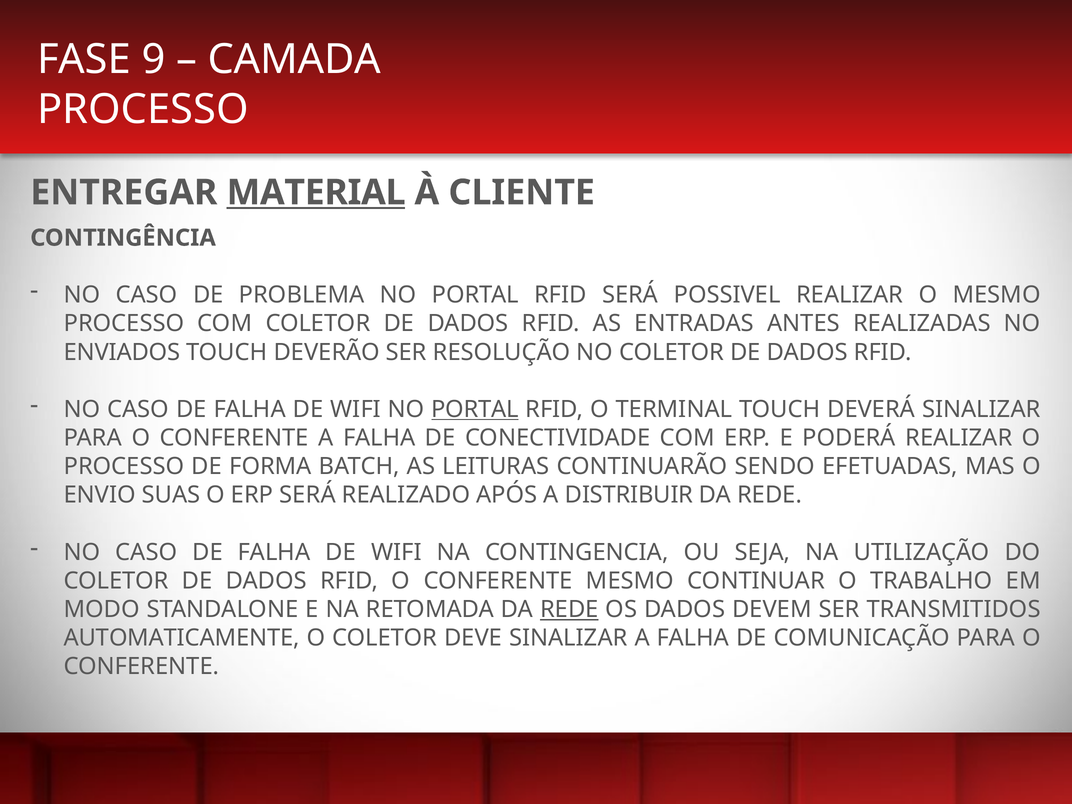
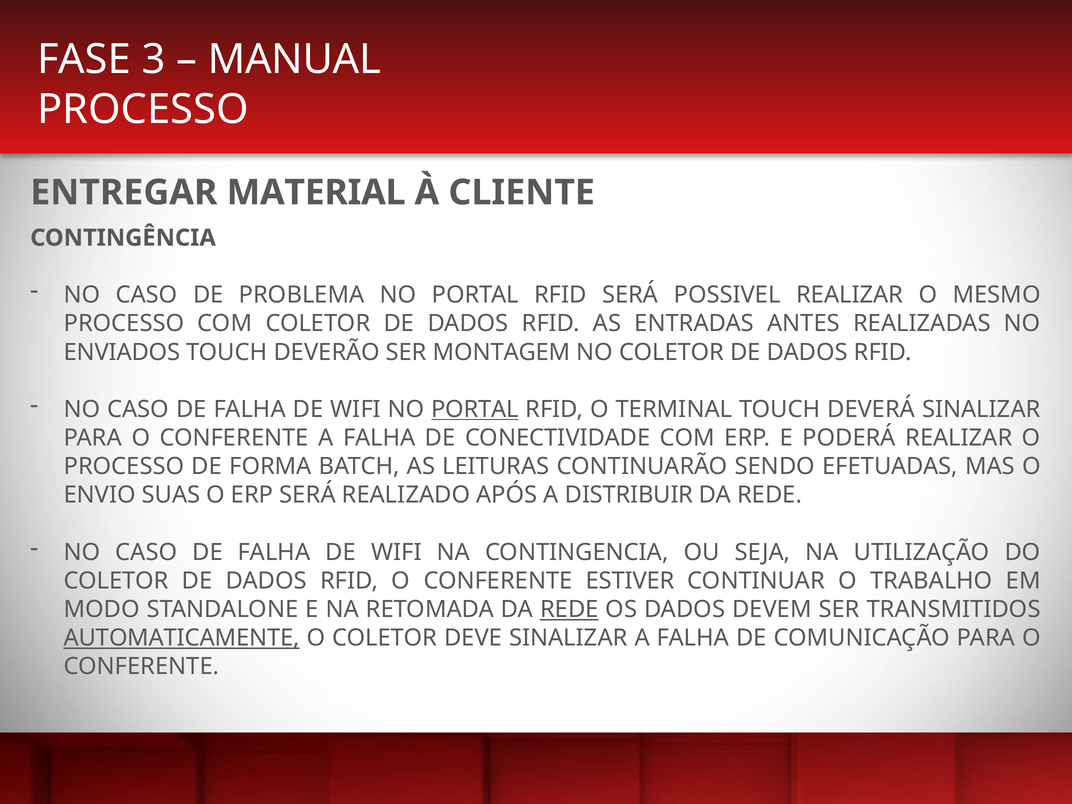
9: 9 -> 3
CAMADA: CAMADA -> MANUAL
MATERIAL underline: present -> none
RESOLUÇÃO: RESOLUÇÃO -> MONTAGEM
CONFERENTE MESMO: MESMO -> ESTIVER
AUTOMATICAMENTE underline: none -> present
